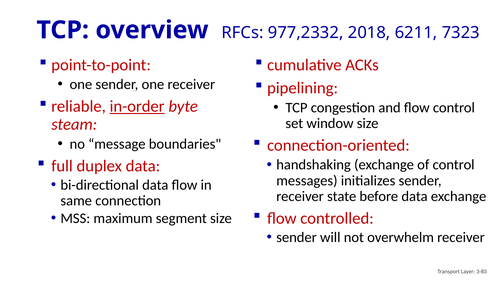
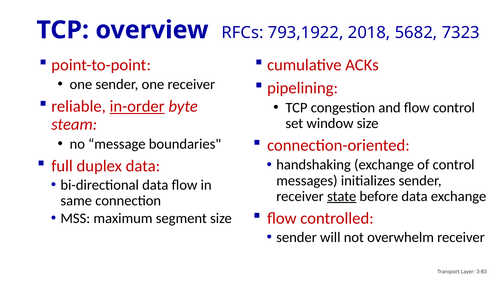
977,2332: 977,2332 -> 793,1922
6211: 6211 -> 5682
state underline: none -> present
